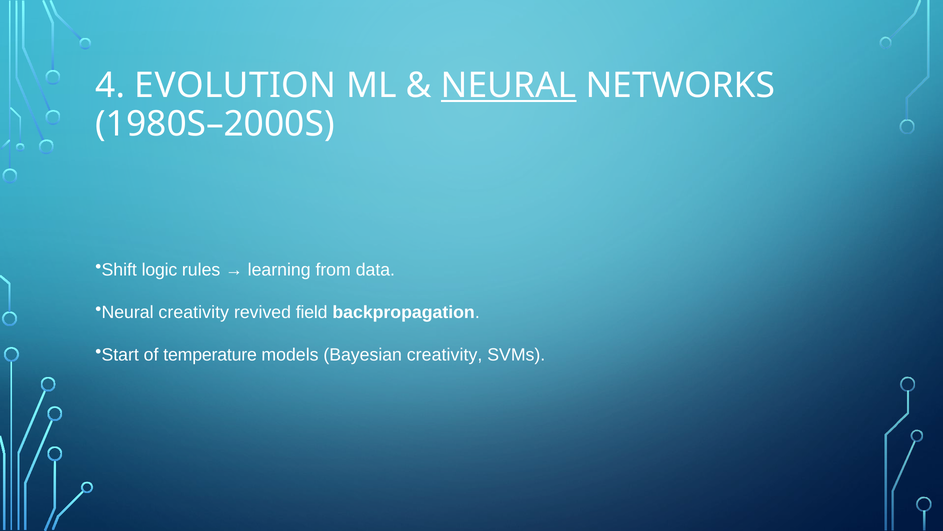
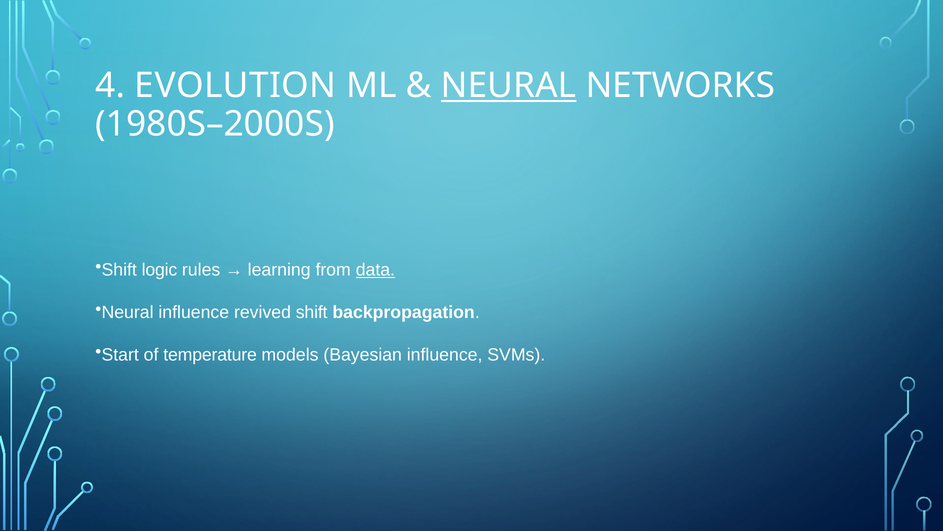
data underline: none -> present
Neural creativity: creativity -> influence
revived field: field -> shift
Bayesian creativity: creativity -> influence
